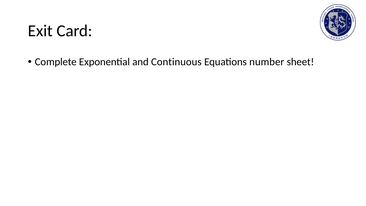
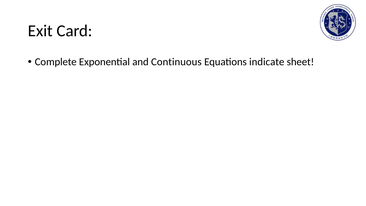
number: number -> indicate
